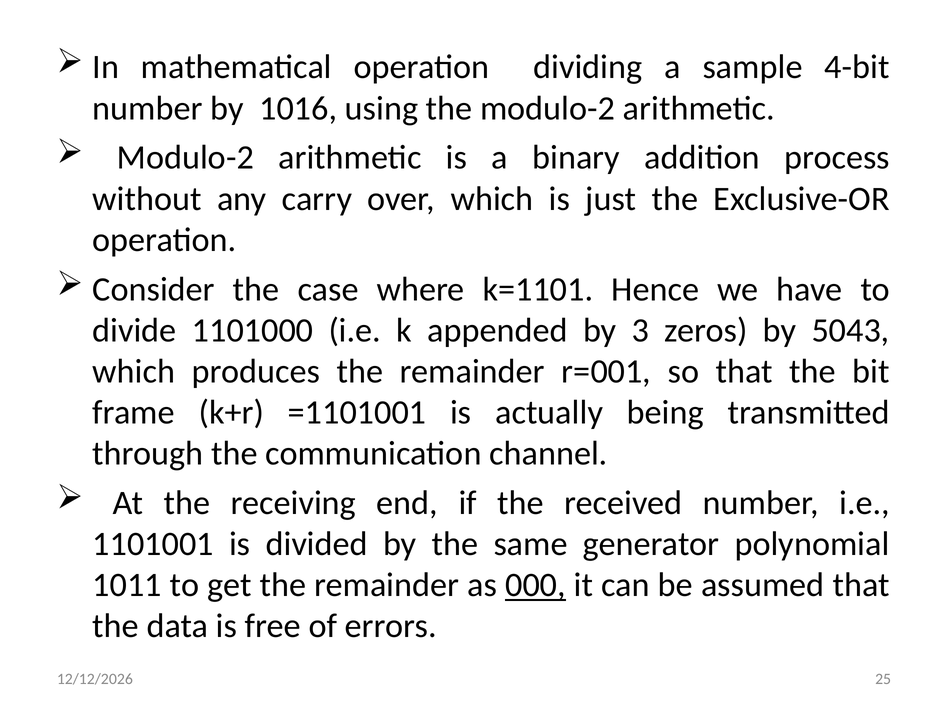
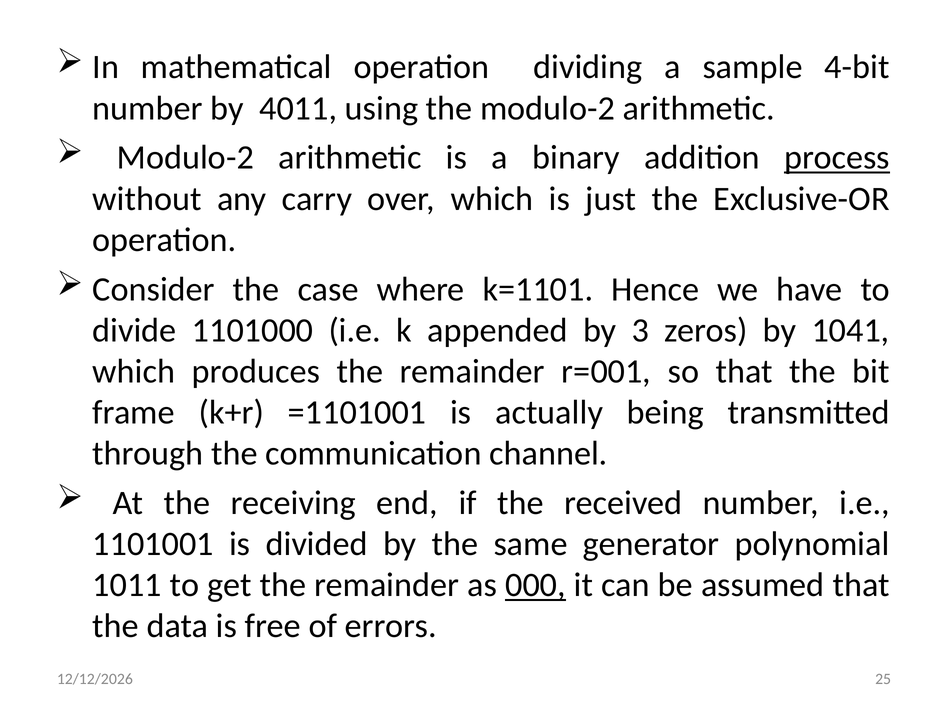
1016: 1016 -> 4011
process underline: none -> present
5043: 5043 -> 1041
